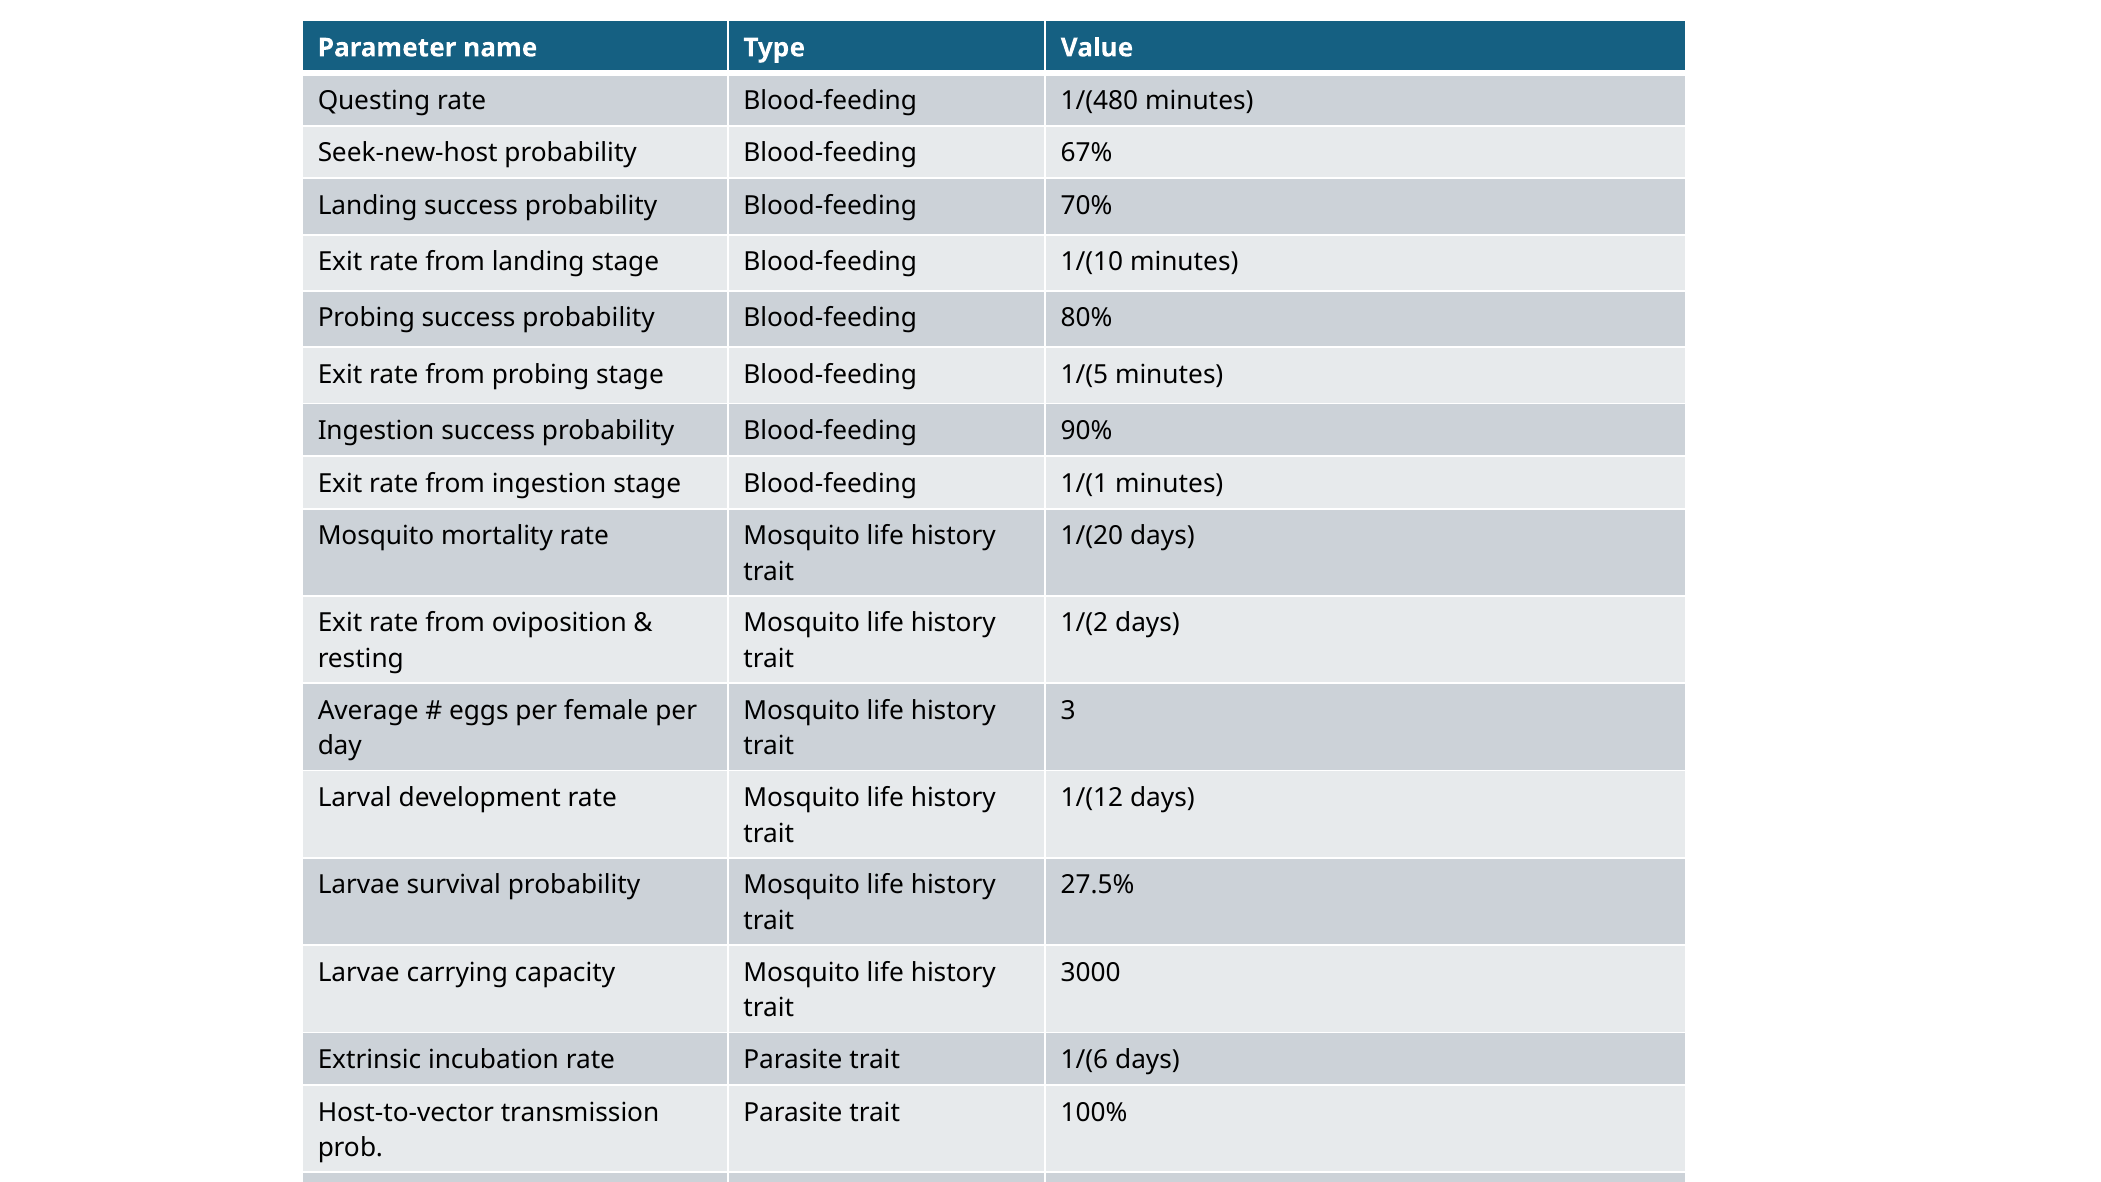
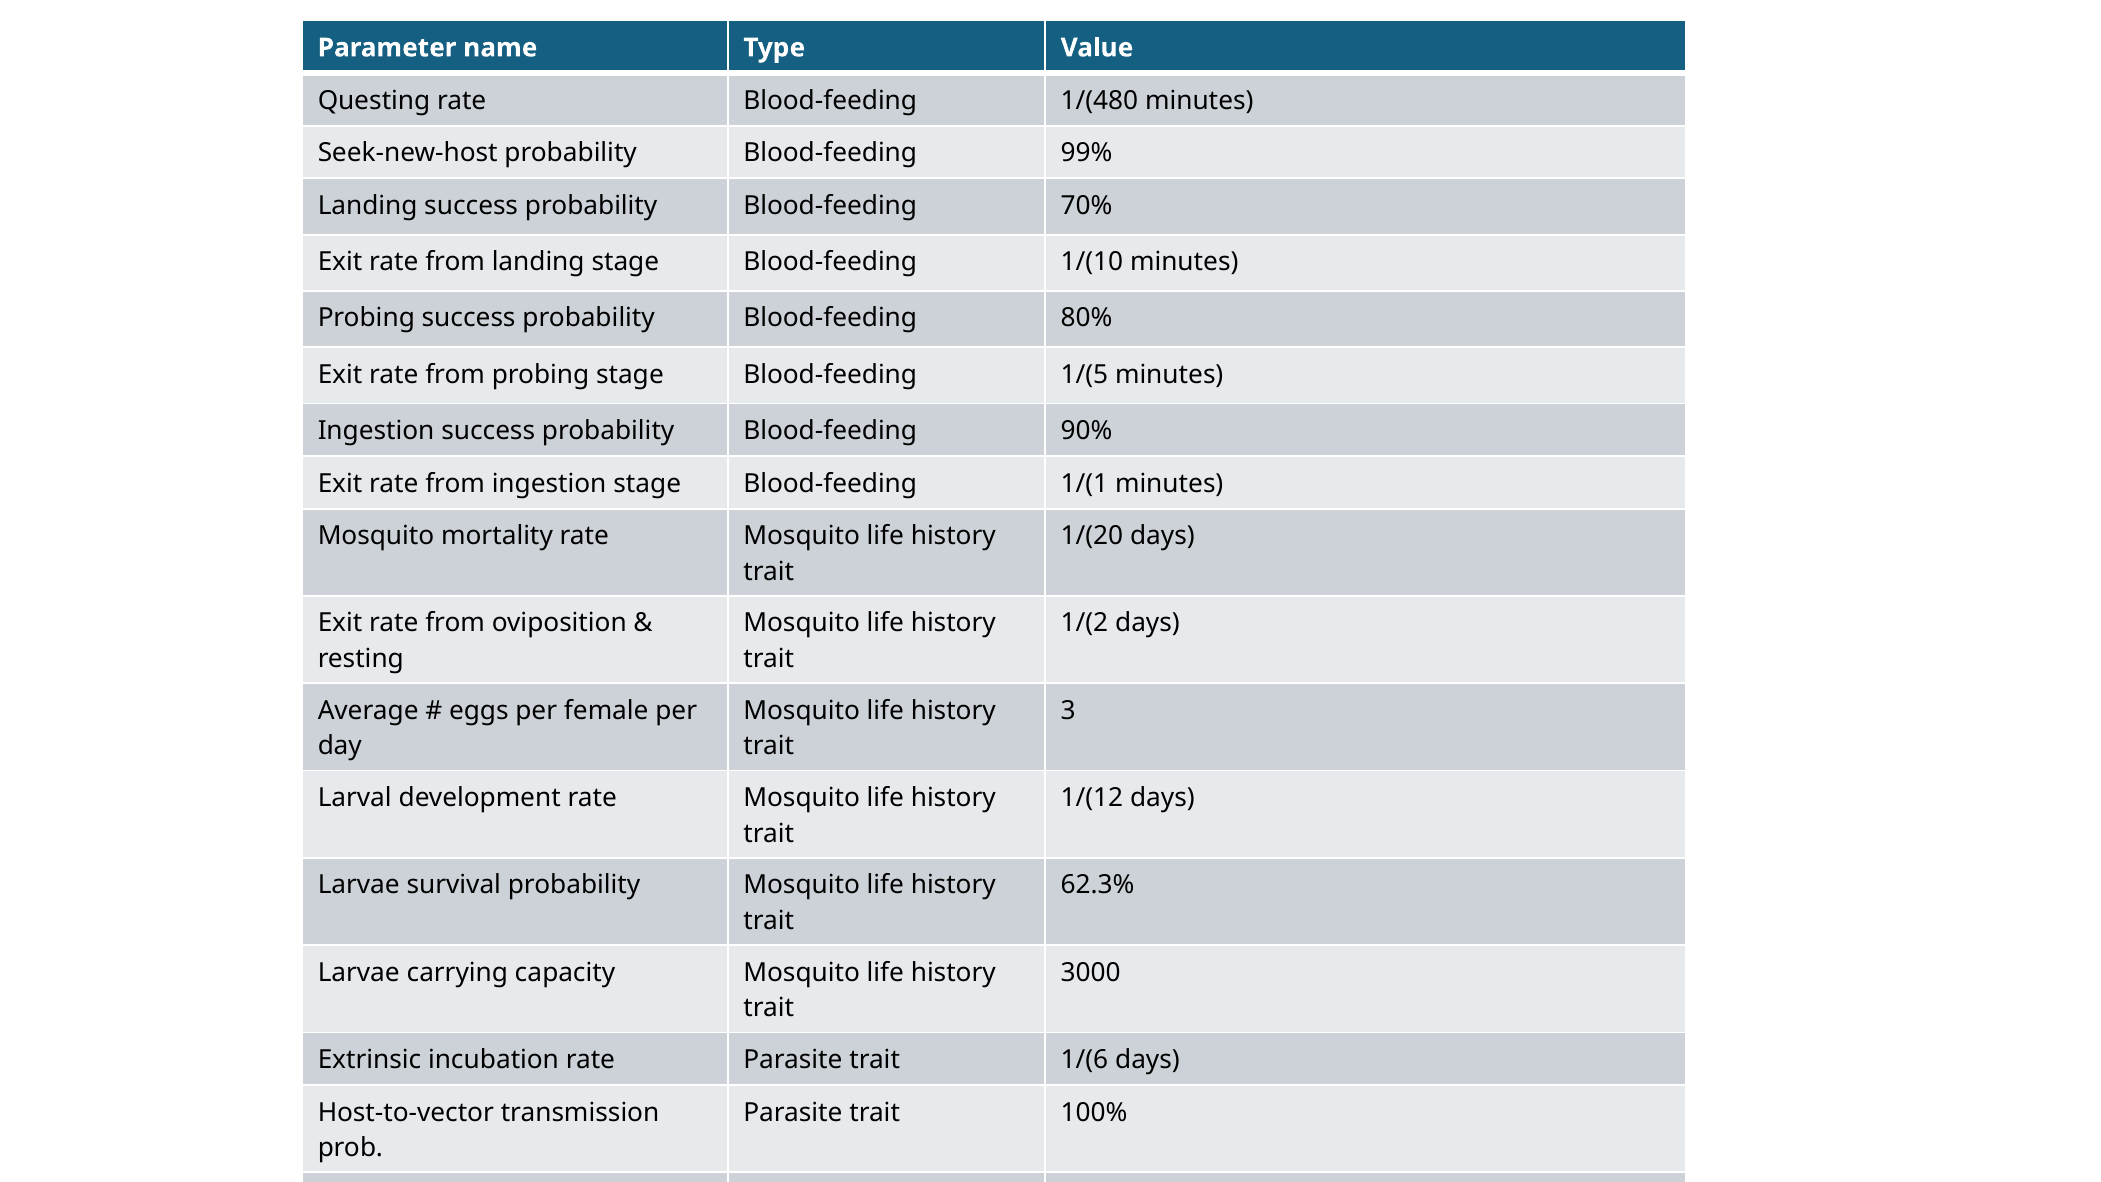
67%: 67% -> 99%
27.5%: 27.5% -> 62.3%
